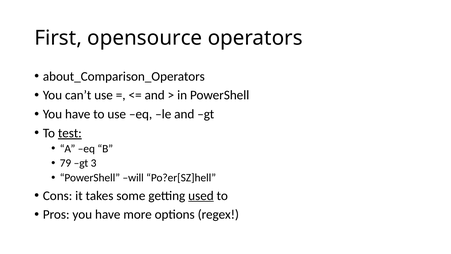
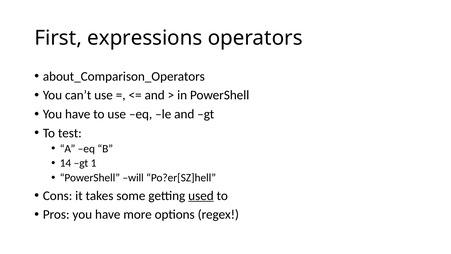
opensource: opensource -> expressions
test underline: present -> none
79: 79 -> 14
3: 3 -> 1
